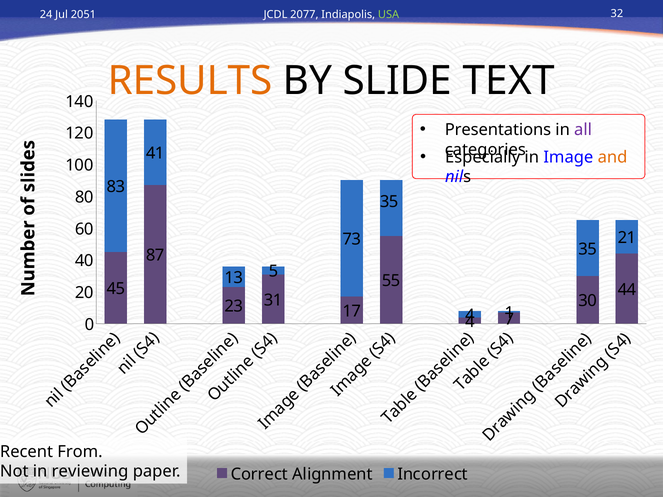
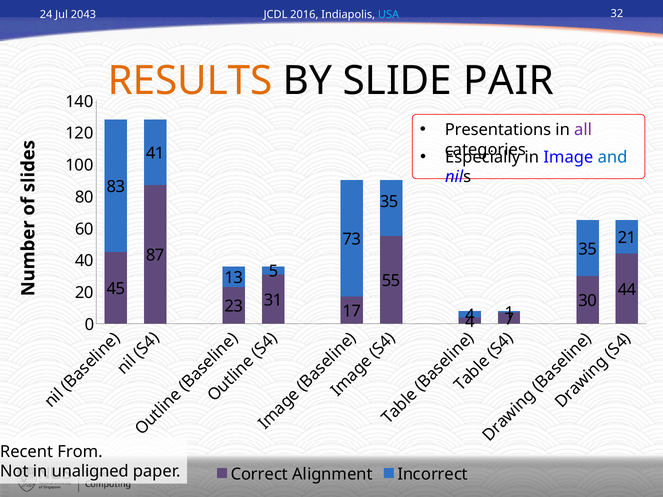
2051: 2051 -> 2043
2077: 2077 -> 2016
USA colour: light green -> light blue
TEXT: TEXT -> PAIR
and colour: orange -> blue
reviewing: reviewing -> unaligned
